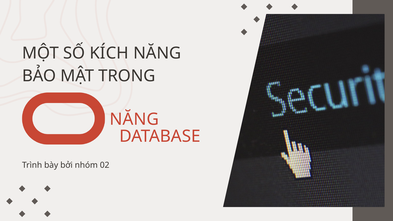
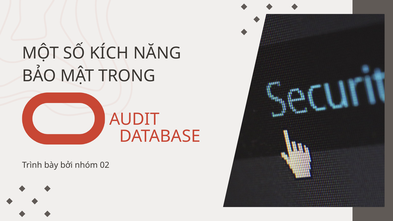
NĂNG at (134, 119): NĂNG -> AUDIT
